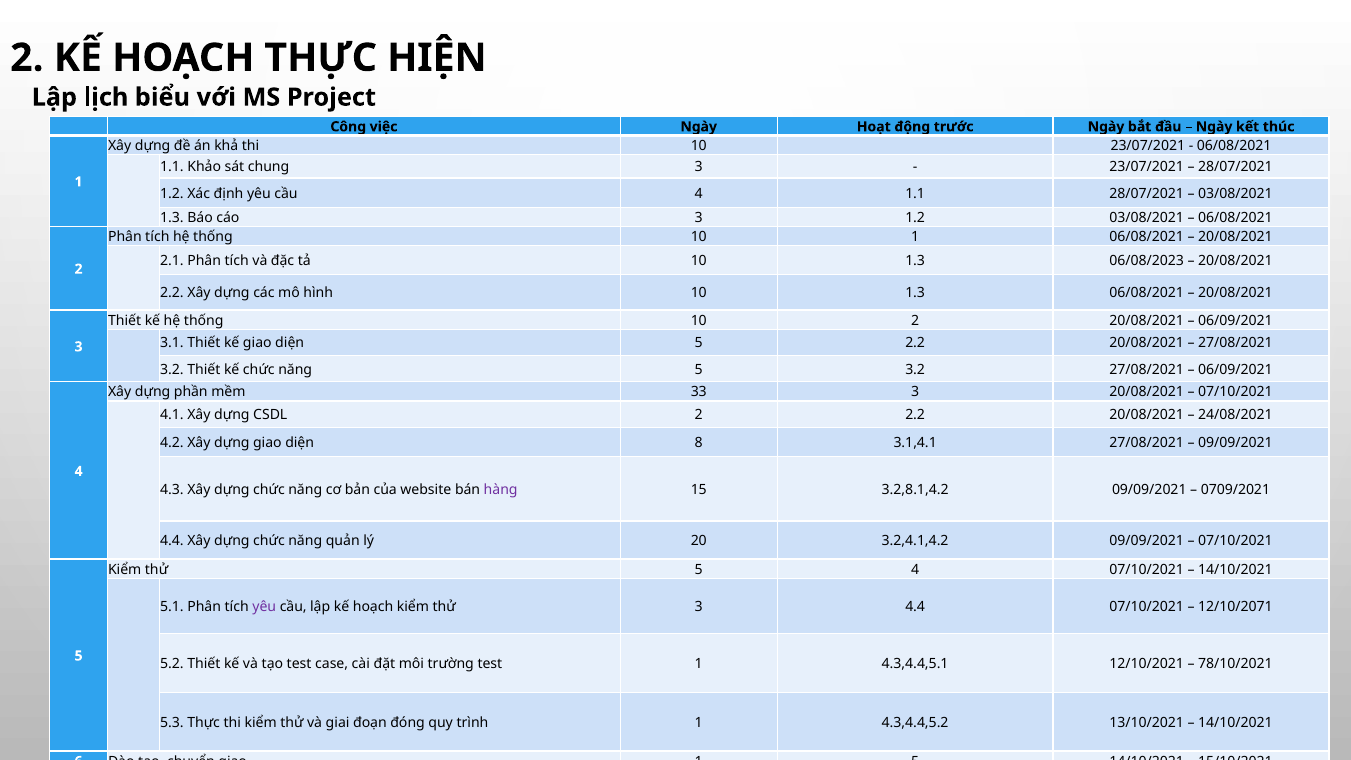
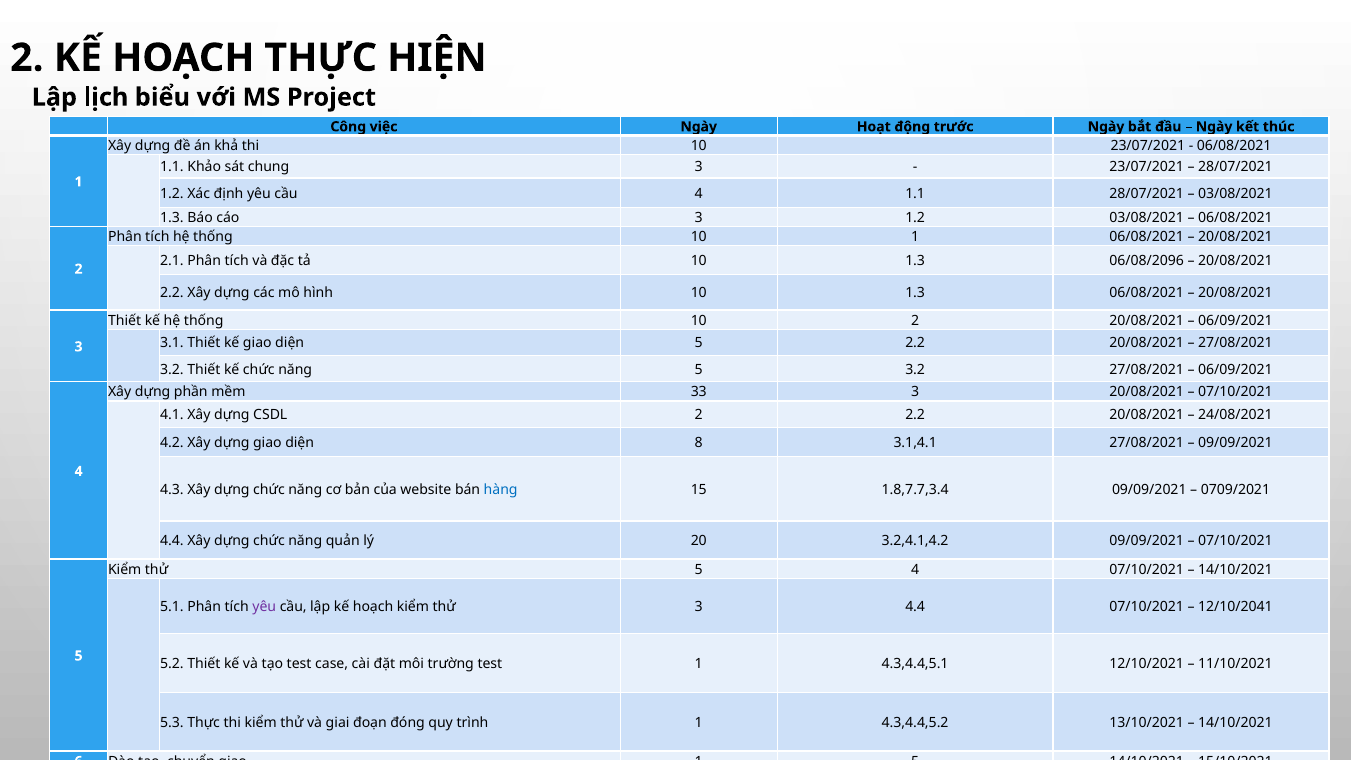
06/08/2023: 06/08/2023 -> 06/08/2096
hàng colour: purple -> blue
3.2,8.1,4.2: 3.2,8.1,4.2 -> 1.8,7.7,3.4
12/10/2071: 12/10/2071 -> 12/10/2041
78/10/2021: 78/10/2021 -> 11/10/2021
